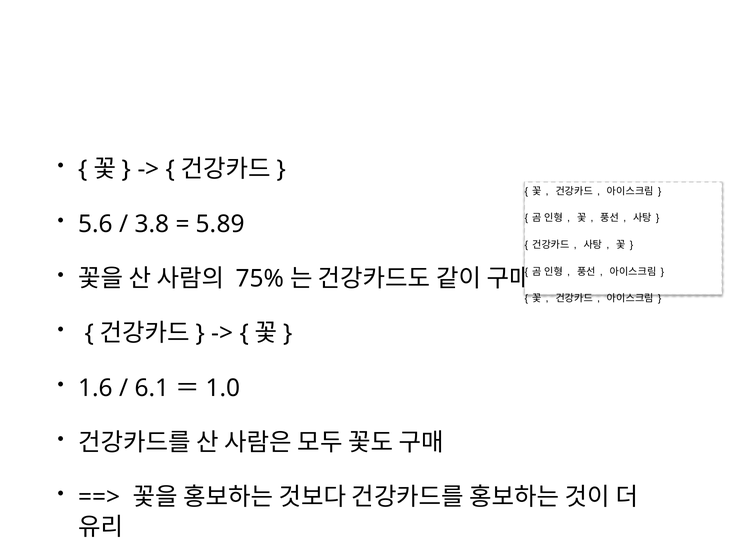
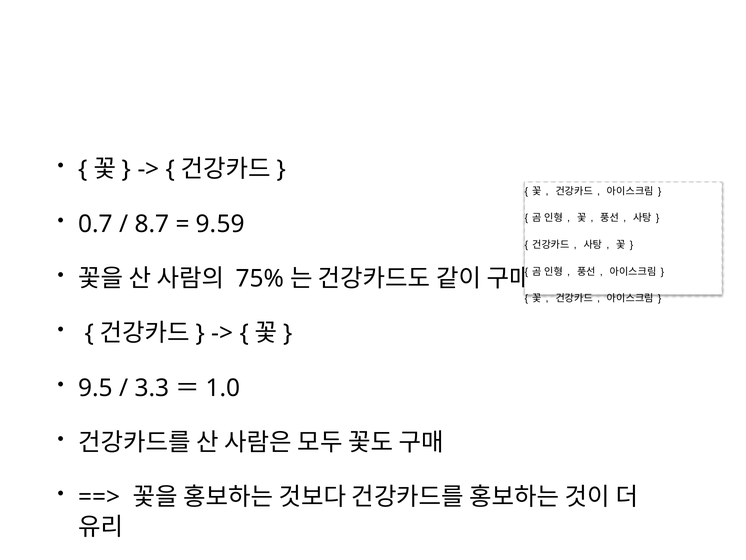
5.6: 5.6 -> 0.7
3.8: 3.8 -> 8.7
5.89: 5.89 -> 9.59
1.6: 1.6 -> 9.5
6.1: 6.1 -> 3.3
